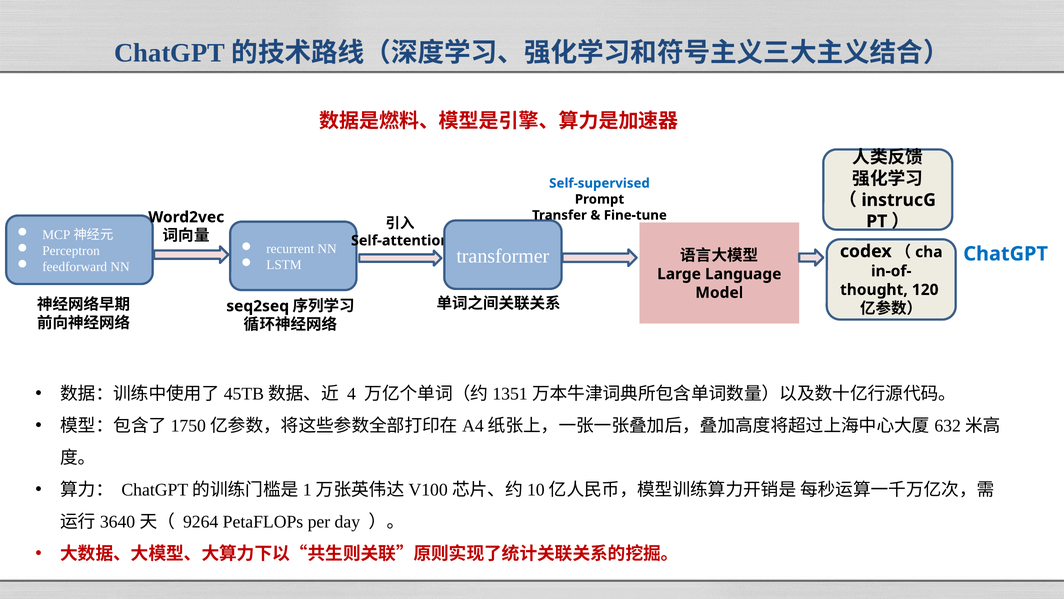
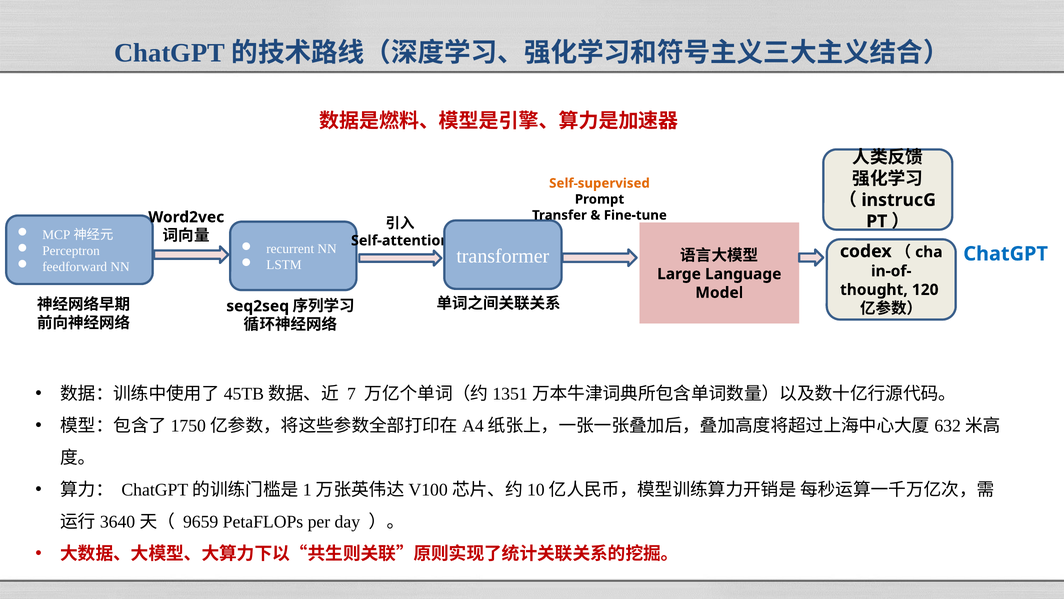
Self-supervised colour: blue -> orange
4: 4 -> 7
9264: 9264 -> 9659
